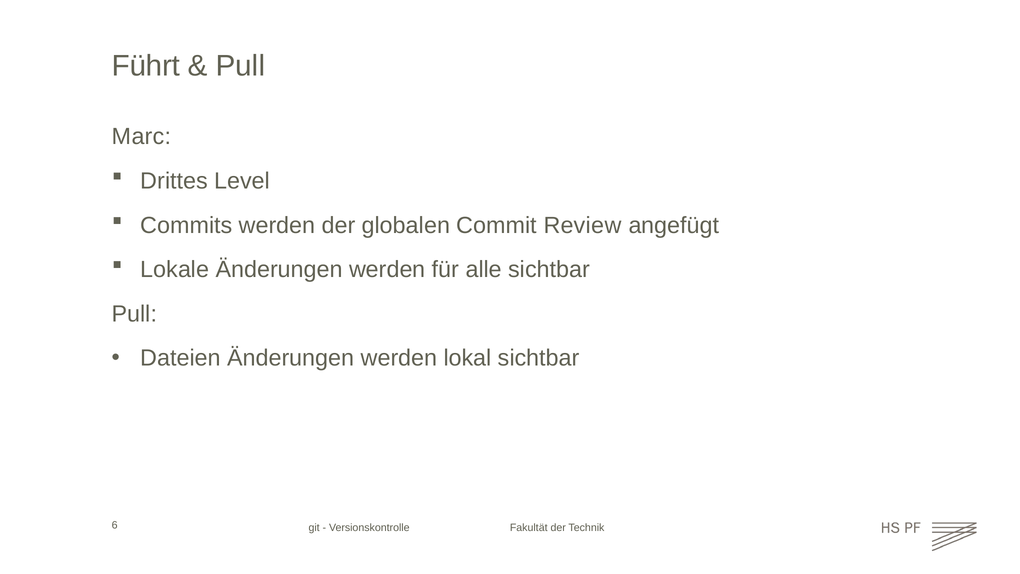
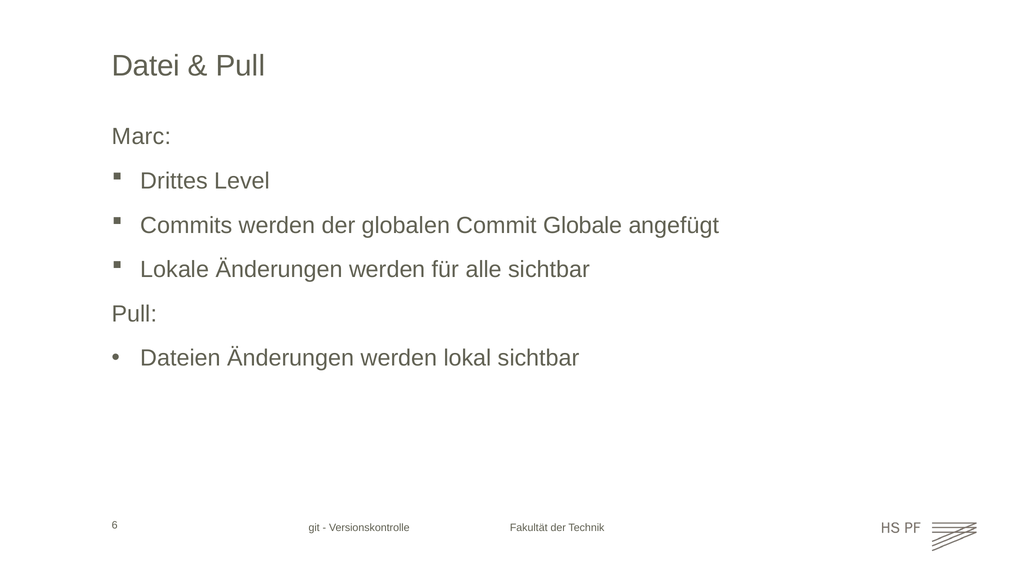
Führt: Führt -> Datei
Review: Review -> Globale
